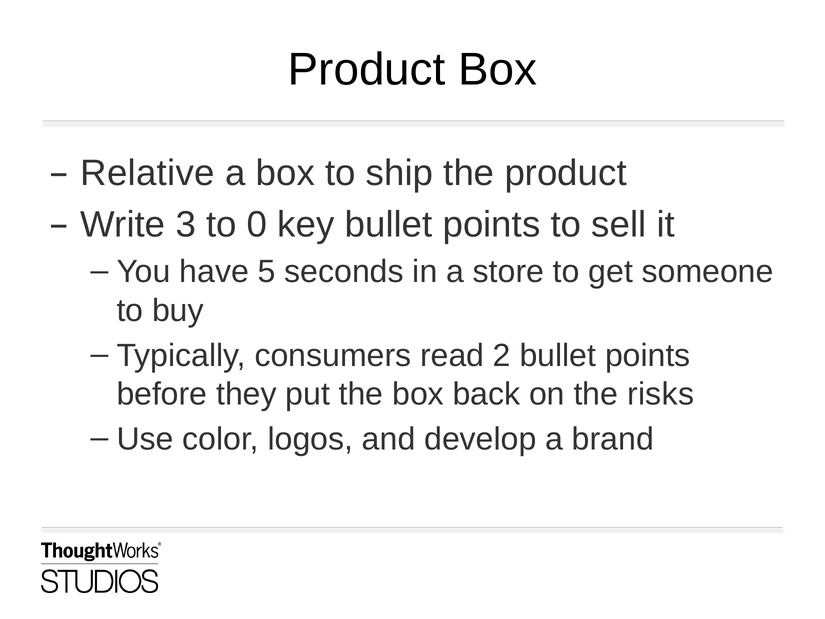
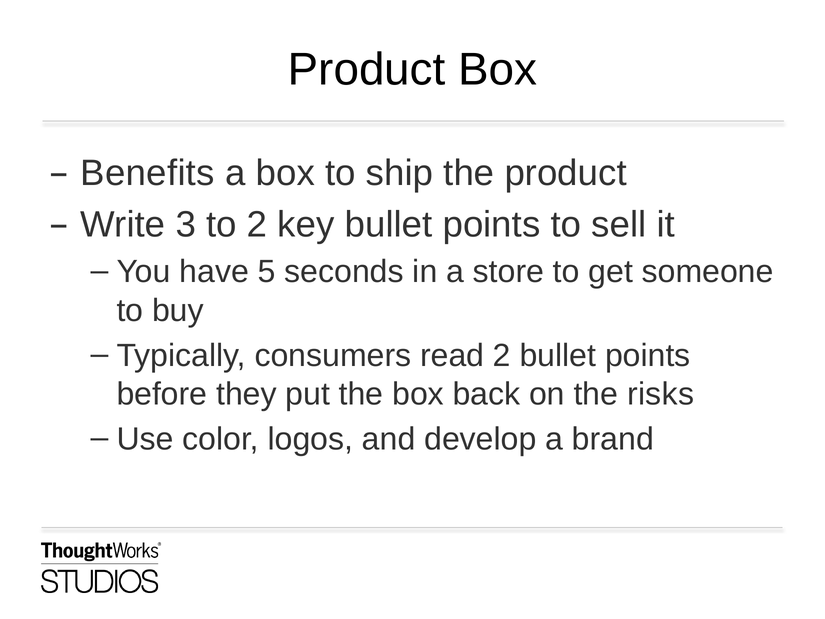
Relative: Relative -> Benefits
to 0: 0 -> 2
